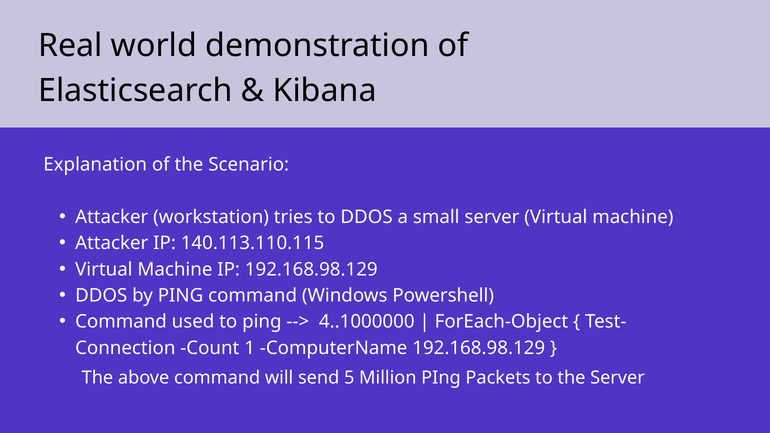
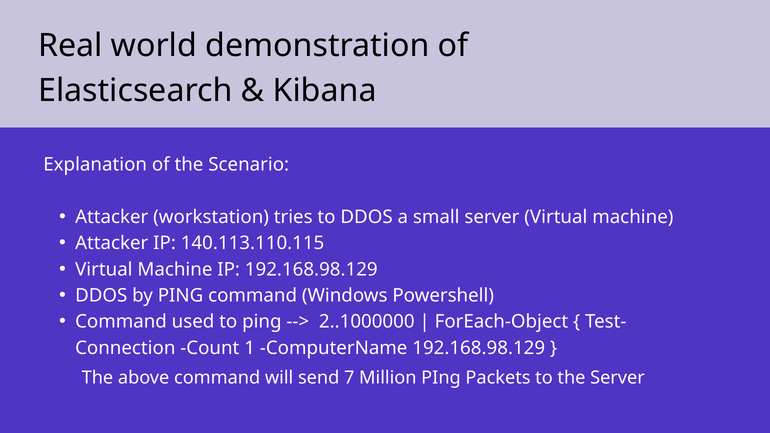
4..1000000: 4..1000000 -> 2..1000000
5: 5 -> 7
